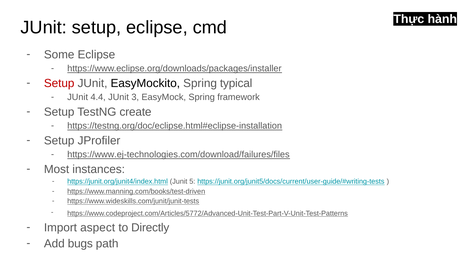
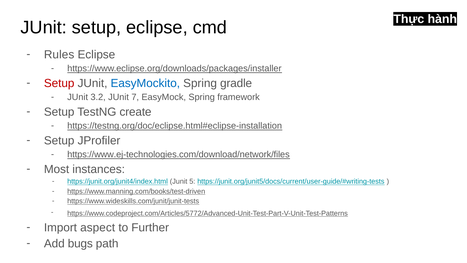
Some: Some -> Rules
EasyMockito colour: black -> blue
typical: typical -> gradle
4.4: 4.4 -> 3.2
3: 3 -> 7
https://www.ej-technologies.com/download/failures/files: https://www.ej-technologies.com/download/failures/files -> https://www.ej-technologies.com/download/network/files
Directly: Directly -> Further
